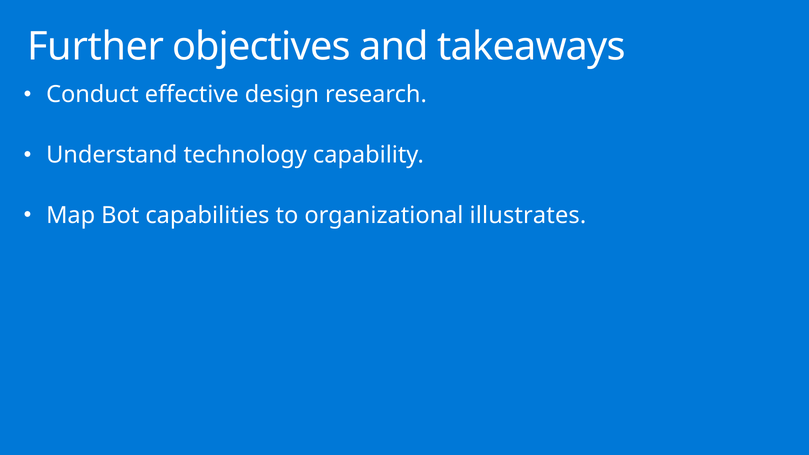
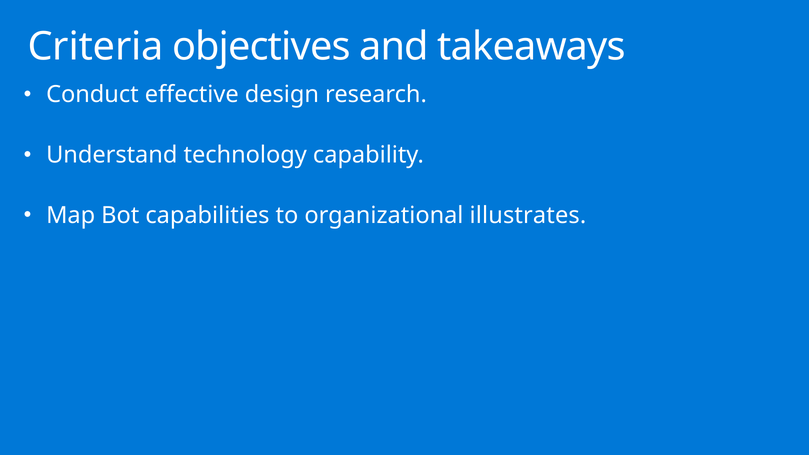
Further: Further -> Criteria
